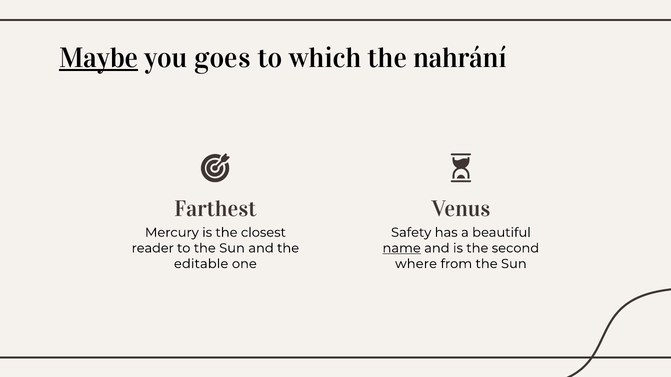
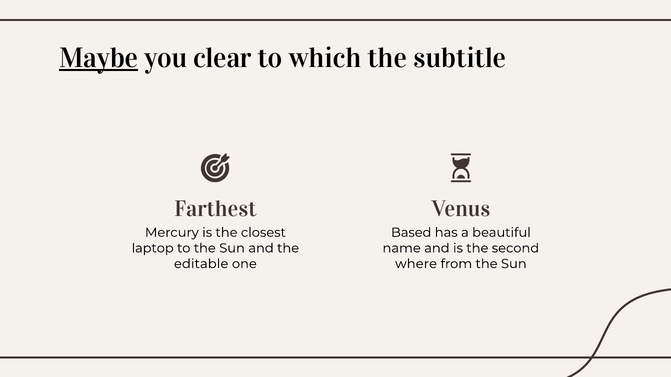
goes: goes -> clear
nahrání: nahrání -> subtitle
Safety: Safety -> Based
reader: reader -> laptop
name underline: present -> none
